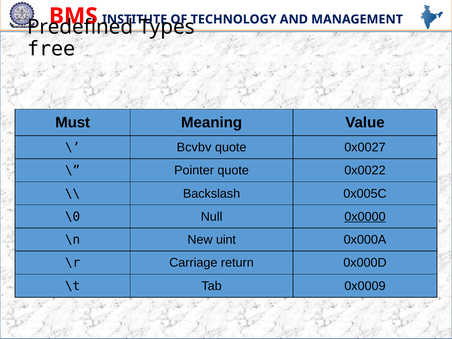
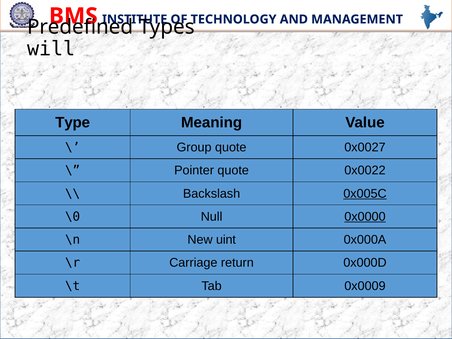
free: free -> will
Must: Must -> Type
Bcvbv: Bcvbv -> Group
0x005C underline: none -> present
